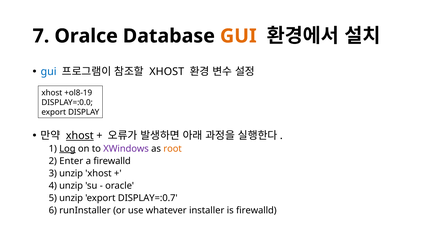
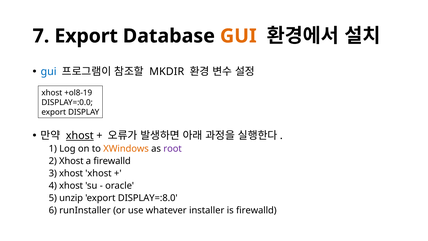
7 Oralce: Oralce -> Export
XHOST at (167, 71): XHOST -> MKDIR
Log underline: present -> none
XWindows colour: purple -> orange
root colour: orange -> purple
2 Enter: Enter -> Xhost
3 unzip: unzip -> xhost
4 unzip: unzip -> xhost
DISPLAY=:0.7: DISPLAY=:0.7 -> DISPLAY=:8.0
